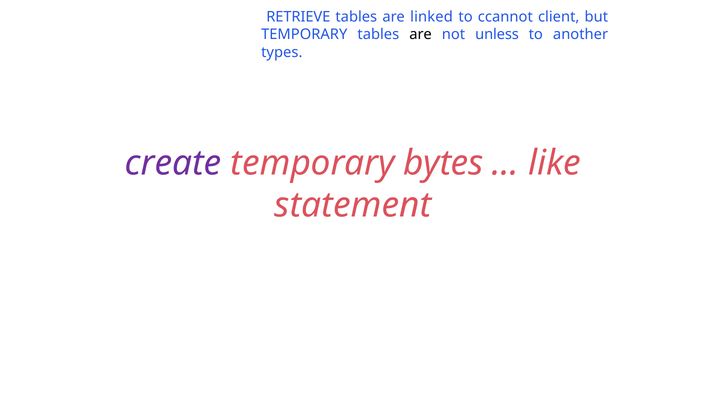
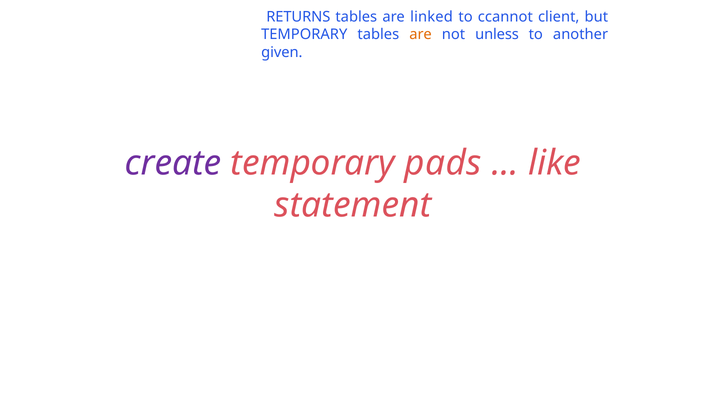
RETRIEVE: RETRIEVE -> RETURNS
are at (421, 35) colour: black -> orange
types: types -> given
bytes: bytes -> pads
